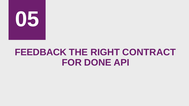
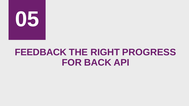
CONTRACT: CONTRACT -> PROGRESS
DONE: DONE -> BACK
